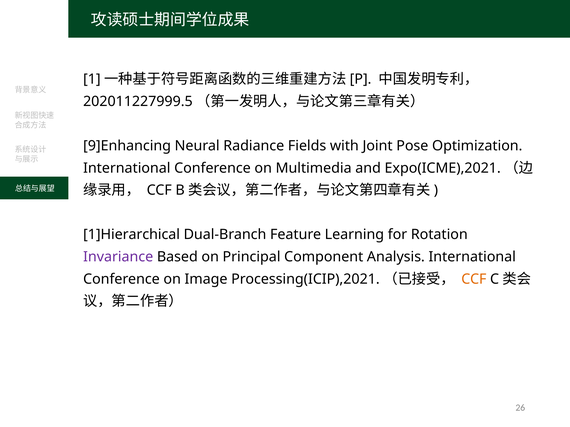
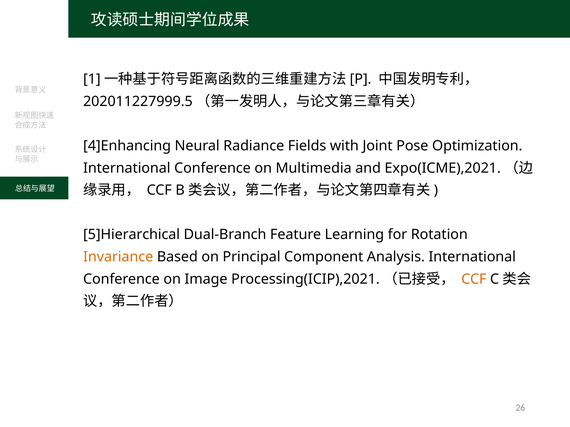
9]Enhancing: 9]Enhancing -> 4]Enhancing
1]Hierarchical: 1]Hierarchical -> 5]Hierarchical
Invariance colour: purple -> orange
